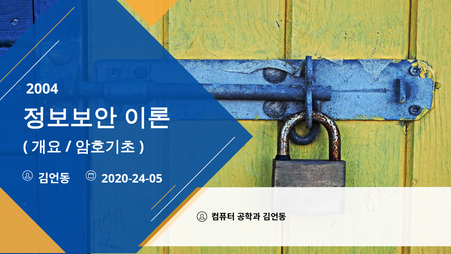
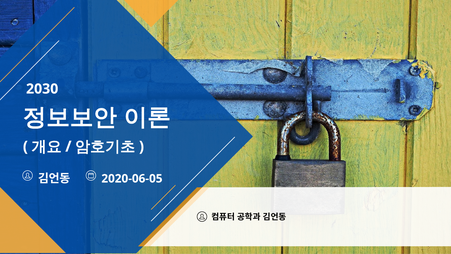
2004: 2004 -> 2030
2020-24-05: 2020-24-05 -> 2020-06-05
